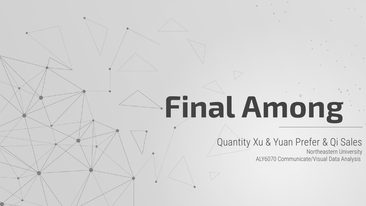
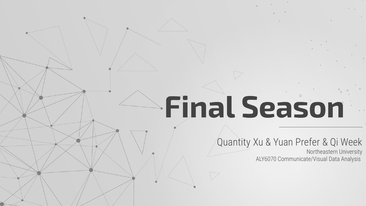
Among: Among -> Season
Sales: Sales -> Week
